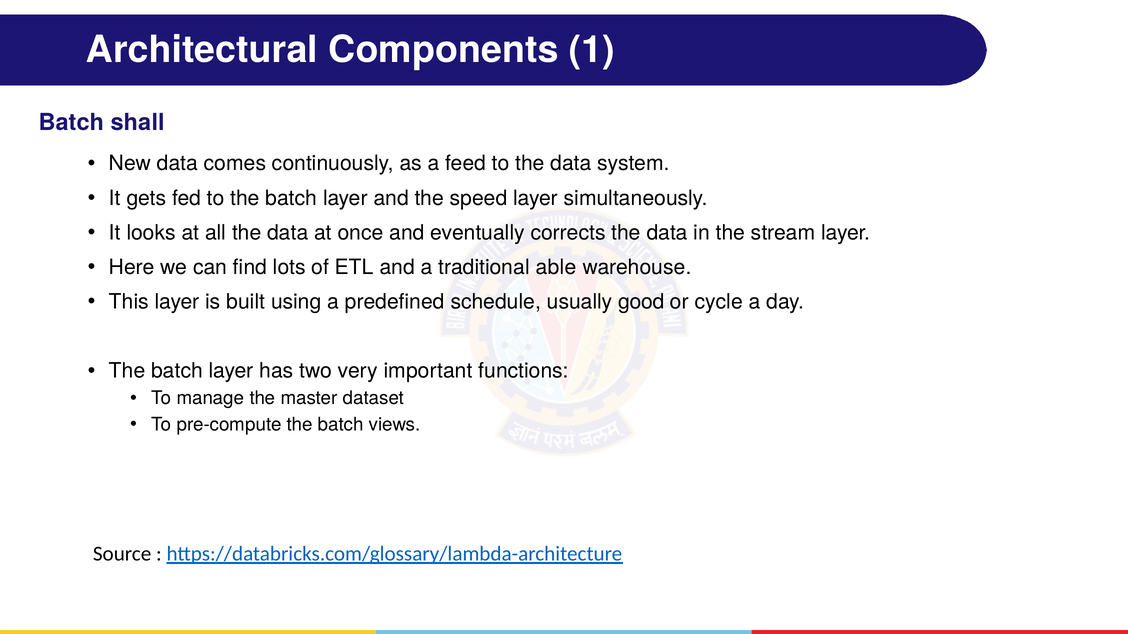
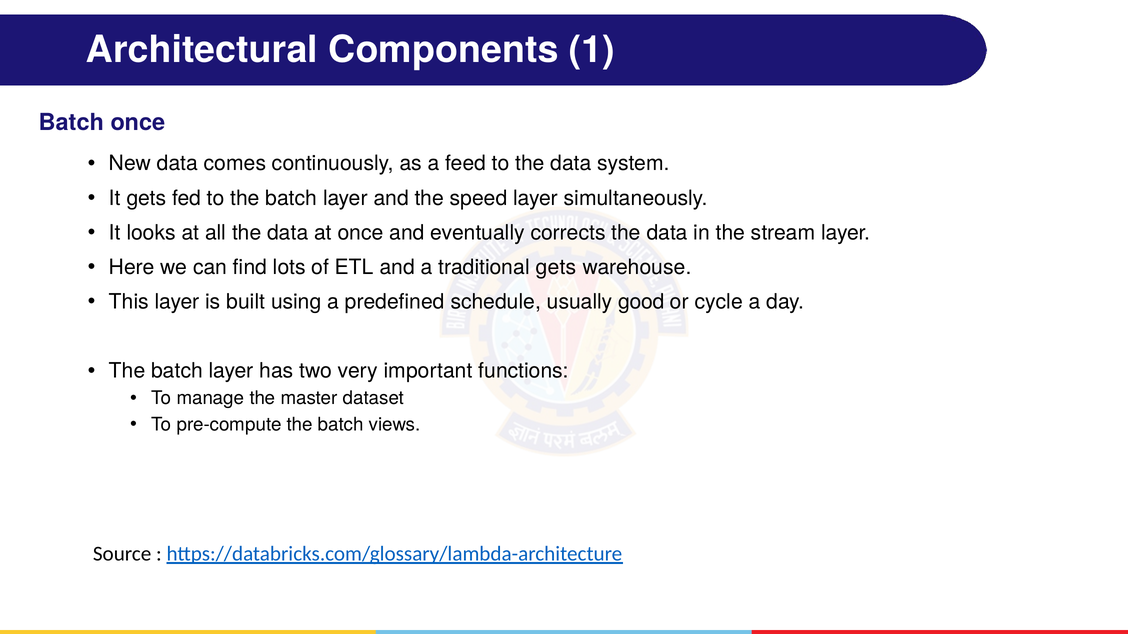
Batch shall: shall -> once
traditional able: able -> gets
